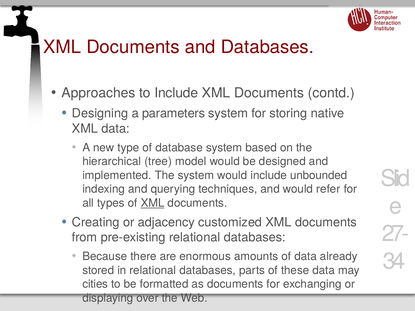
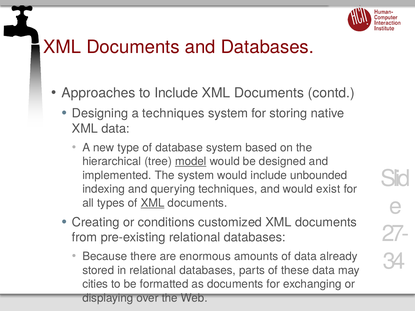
a parameters: parameters -> techniques
model underline: none -> present
refer: refer -> exist
adjacency: adjacency -> conditions
